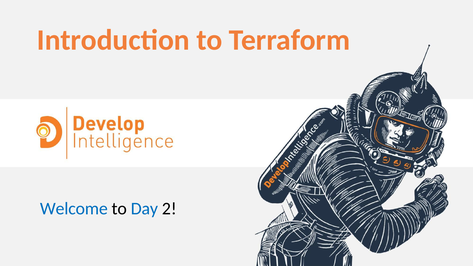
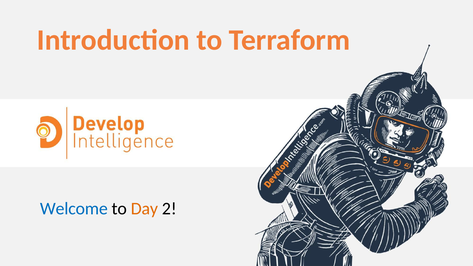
Day colour: blue -> orange
